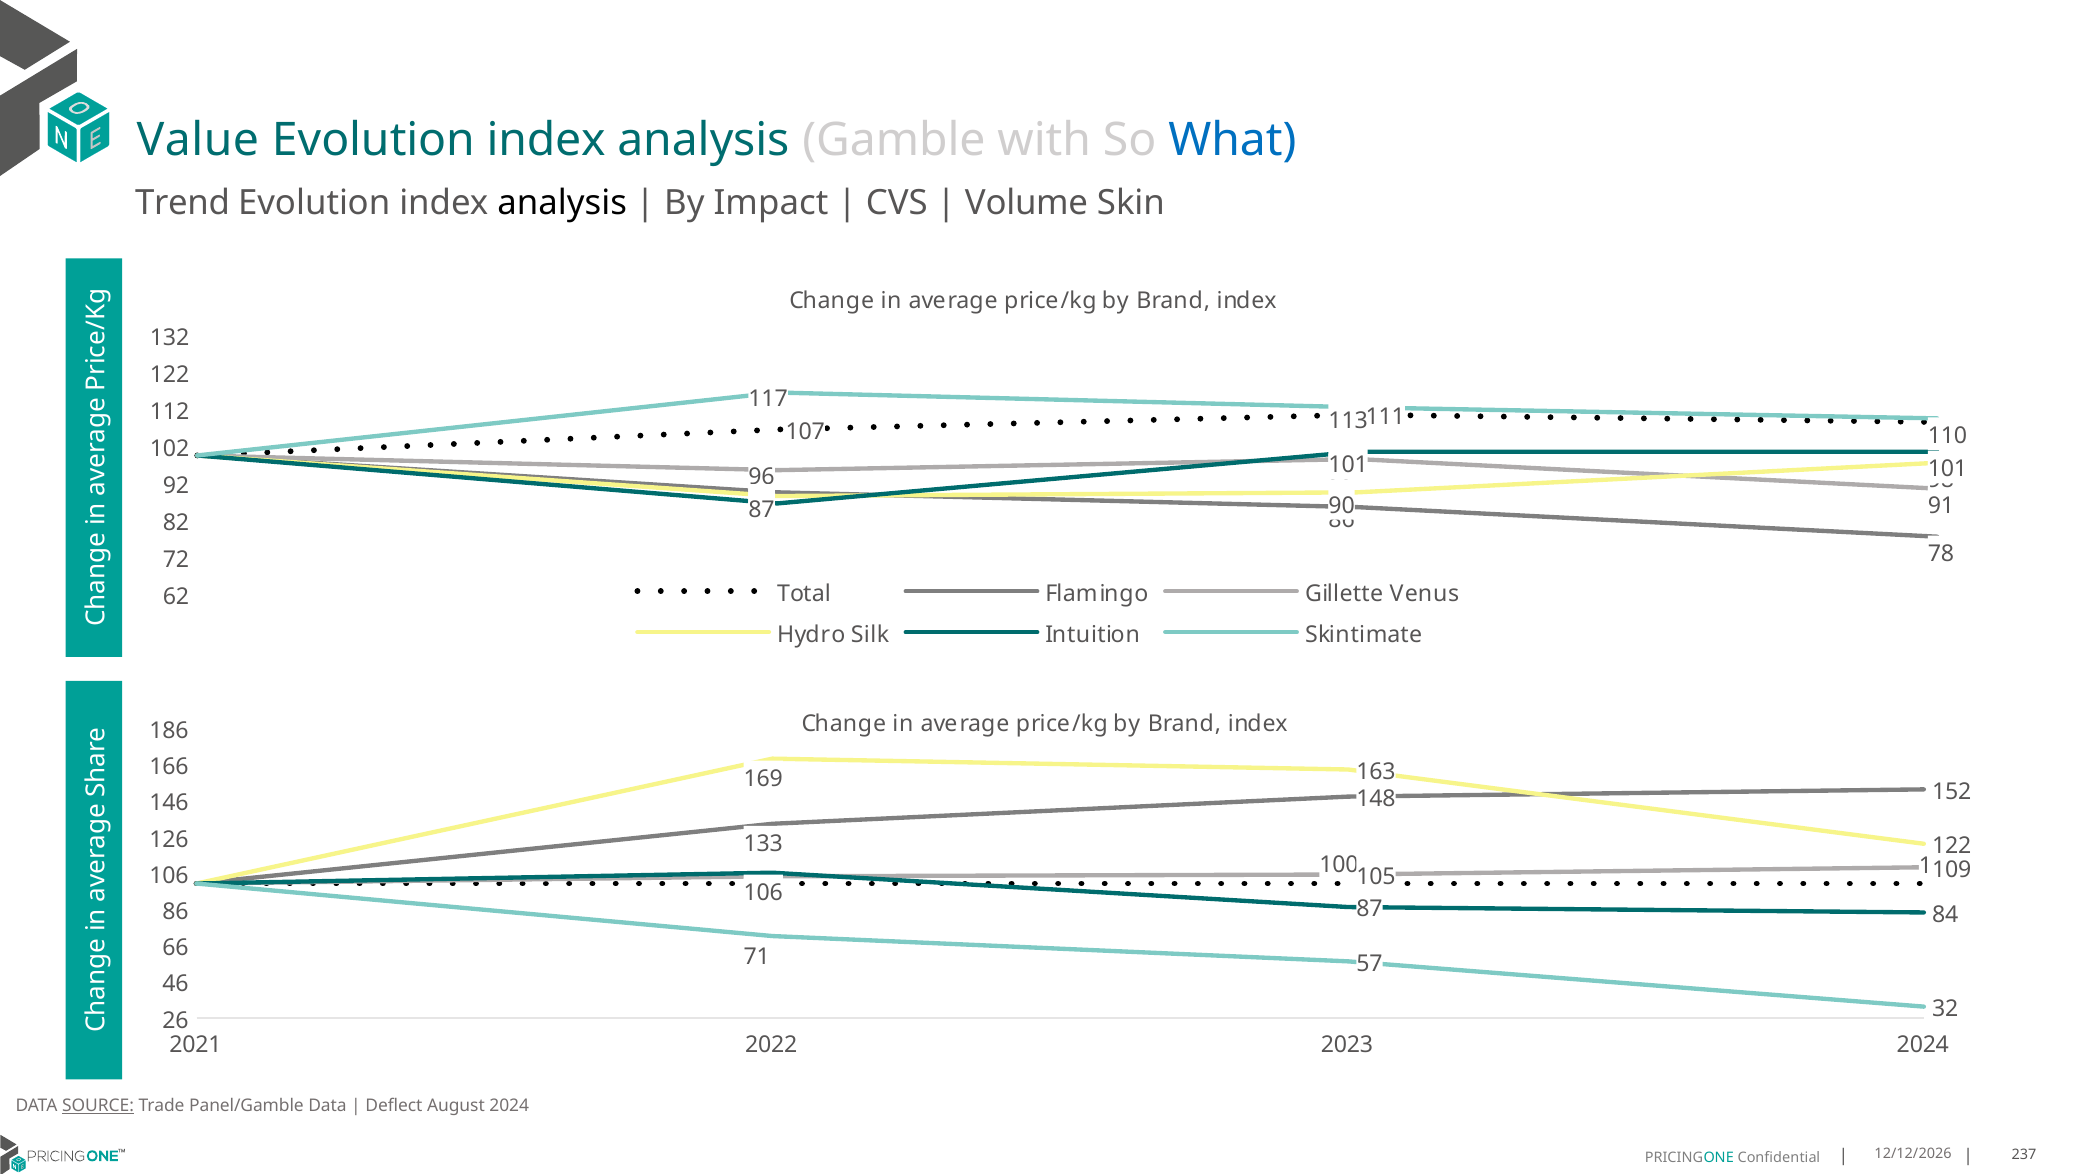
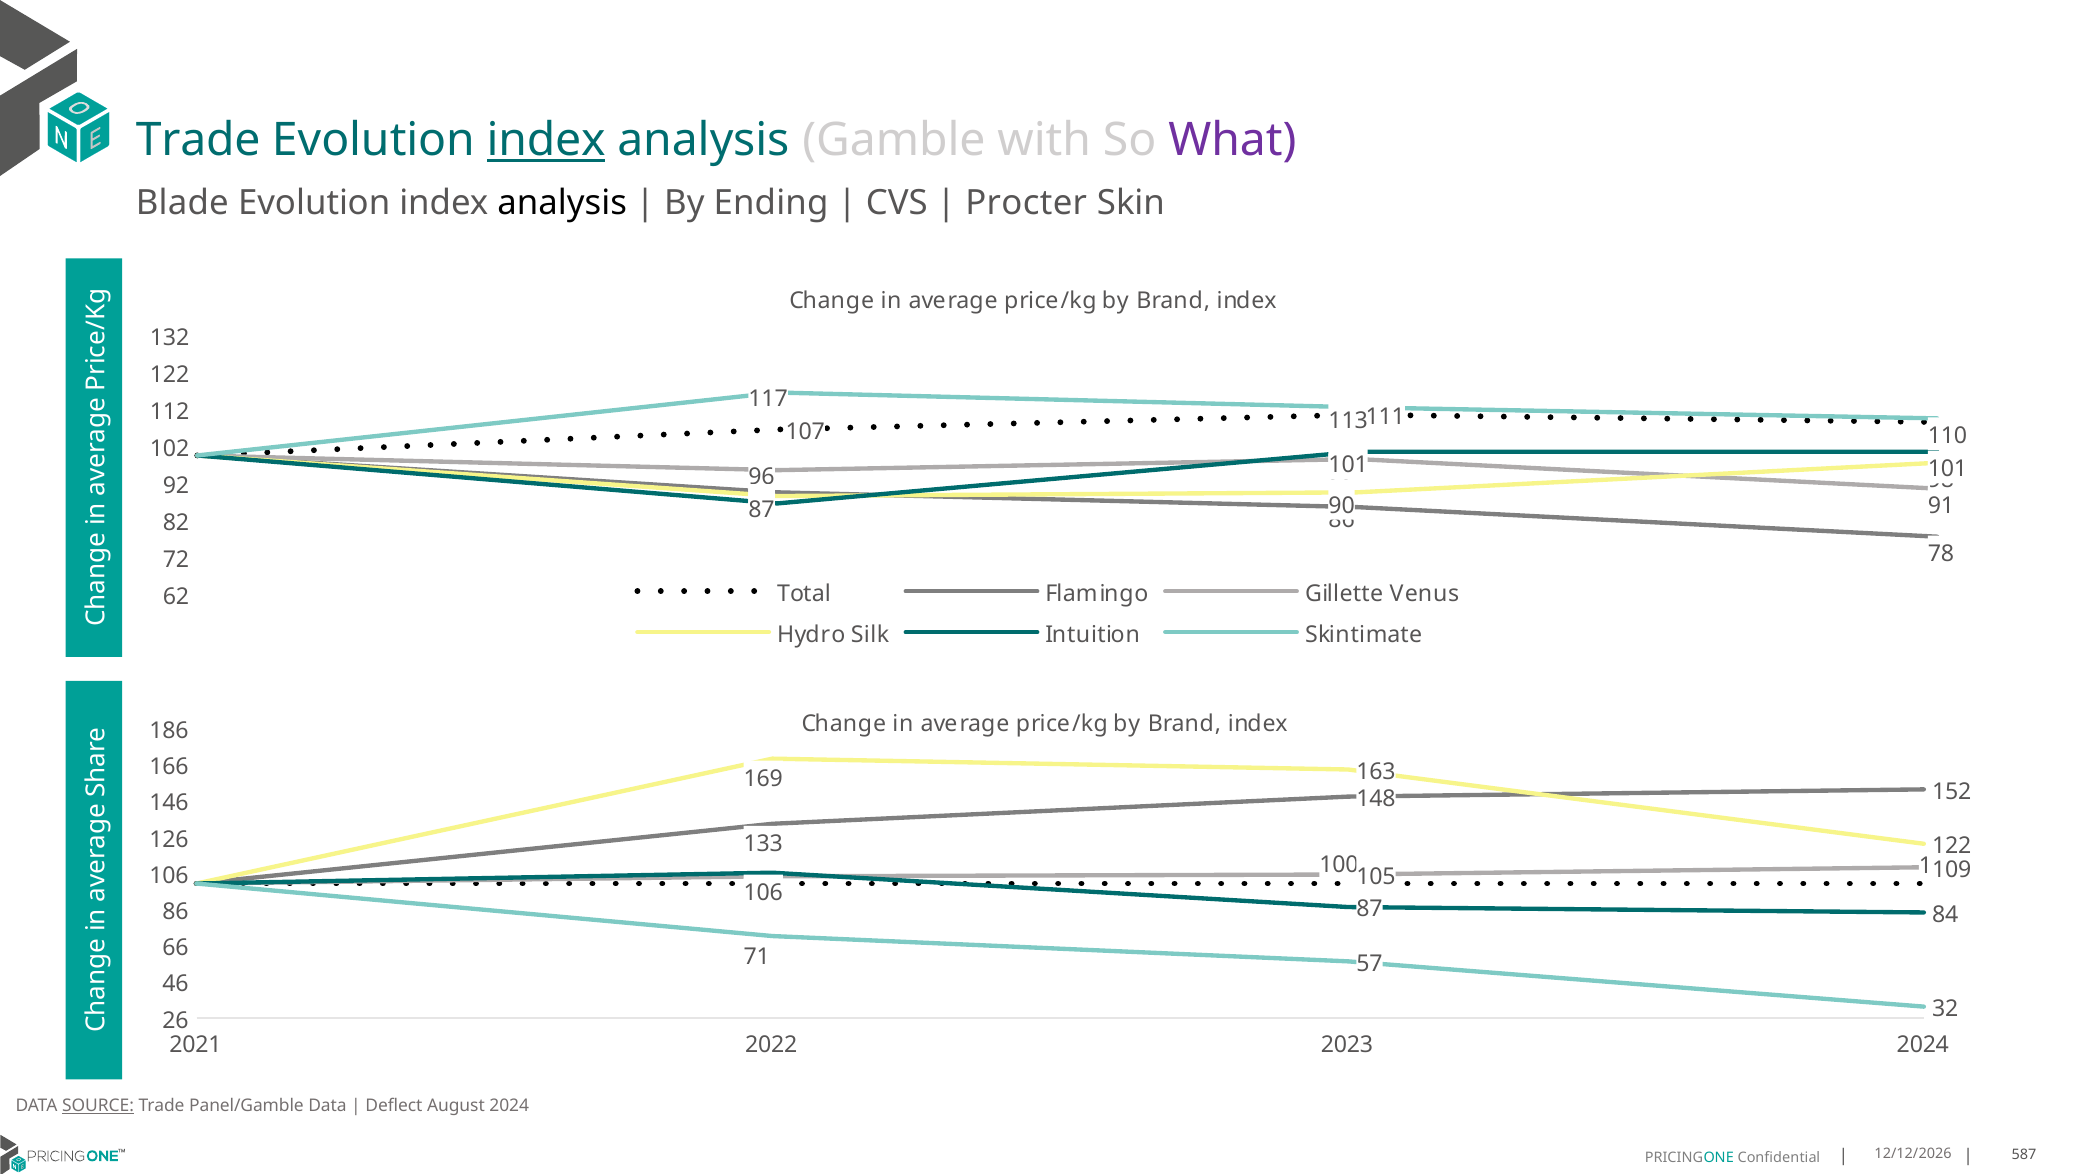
Value at (198, 140): Value -> Trade
index at (546, 140) underline: none -> present
What colour: blue -> purple
Trend: Trend -> Blade
Impact: Impact -> Ending
Volume: Volume -> Procter
237: 237 -> 587
